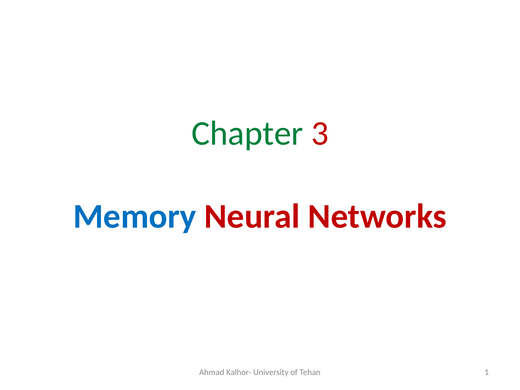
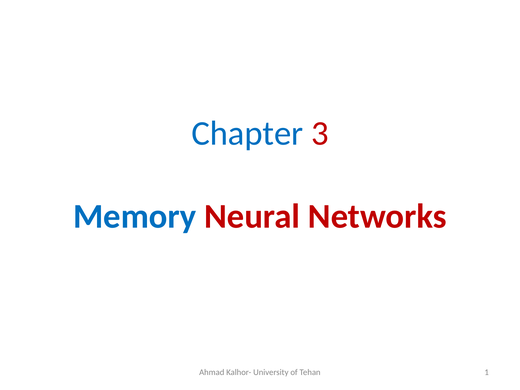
Chapter colour: green -> blue
